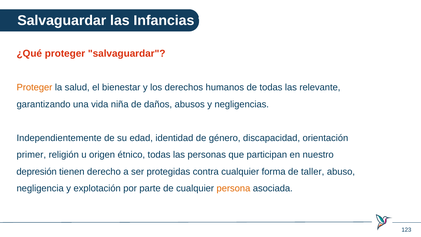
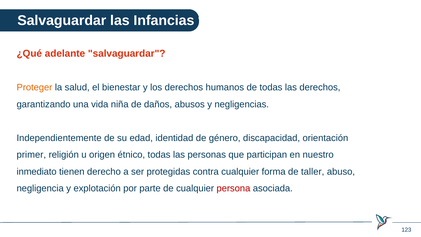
¿Qué proteger: proteger -> adelante
las relevante: relevante -> derechos
depresión: depresión -> inmediato
persona colour: orange -> red
